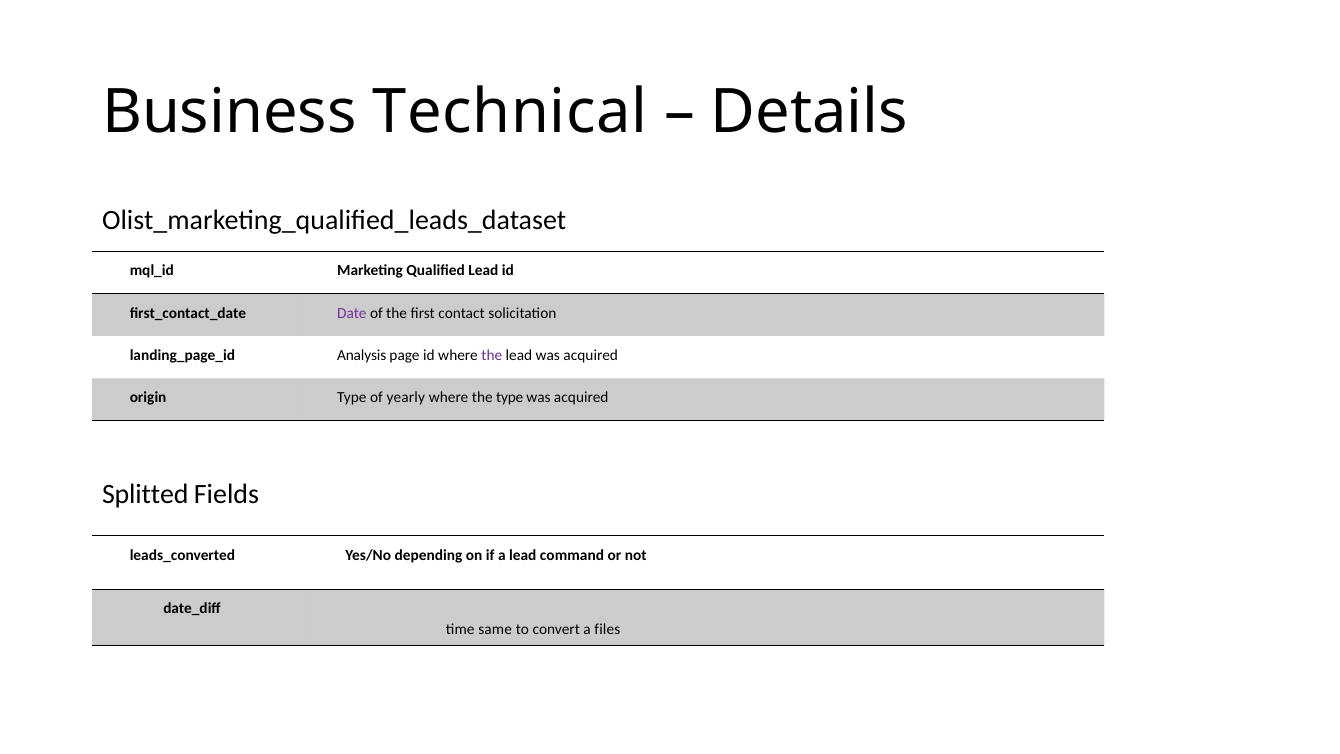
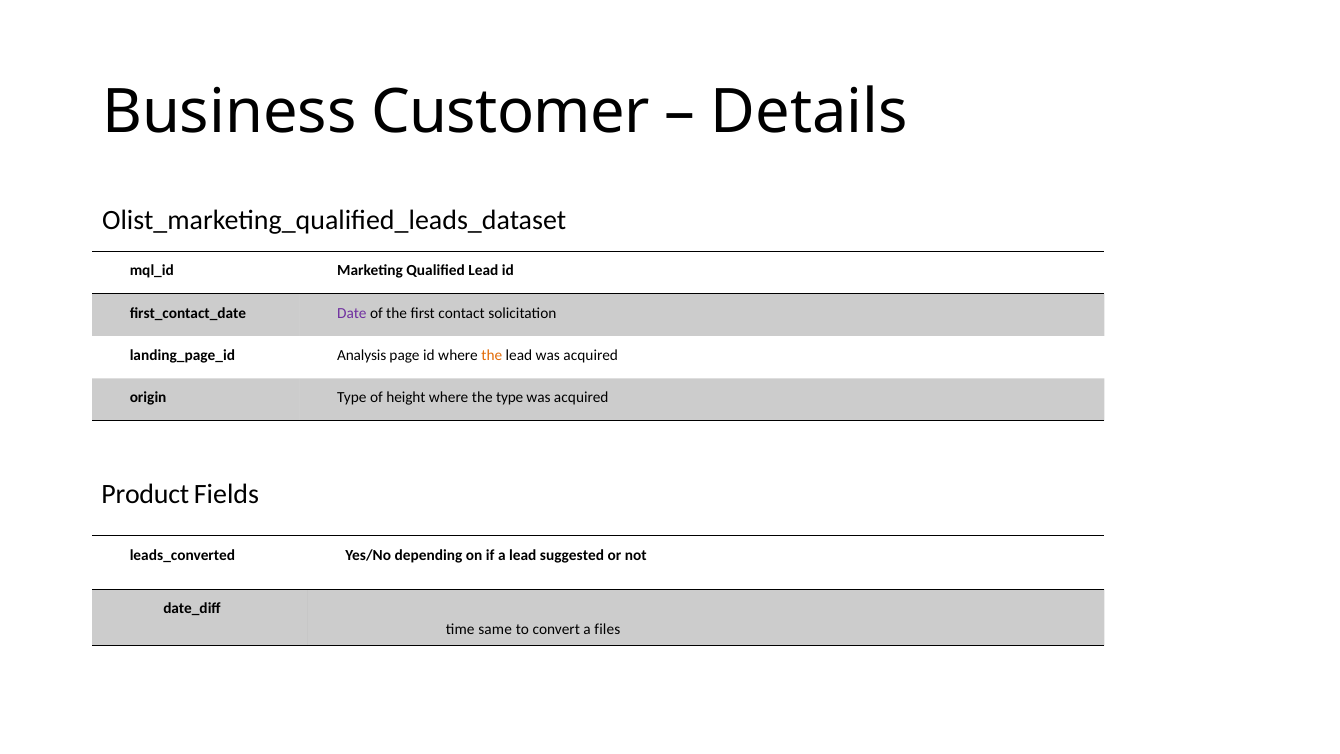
Technical: Technical -> Customer
the at (492, 355) colour: purple -> orange
yearly: yearly -> height
Splitted: Splitted -> Product
command: command -> suggested
